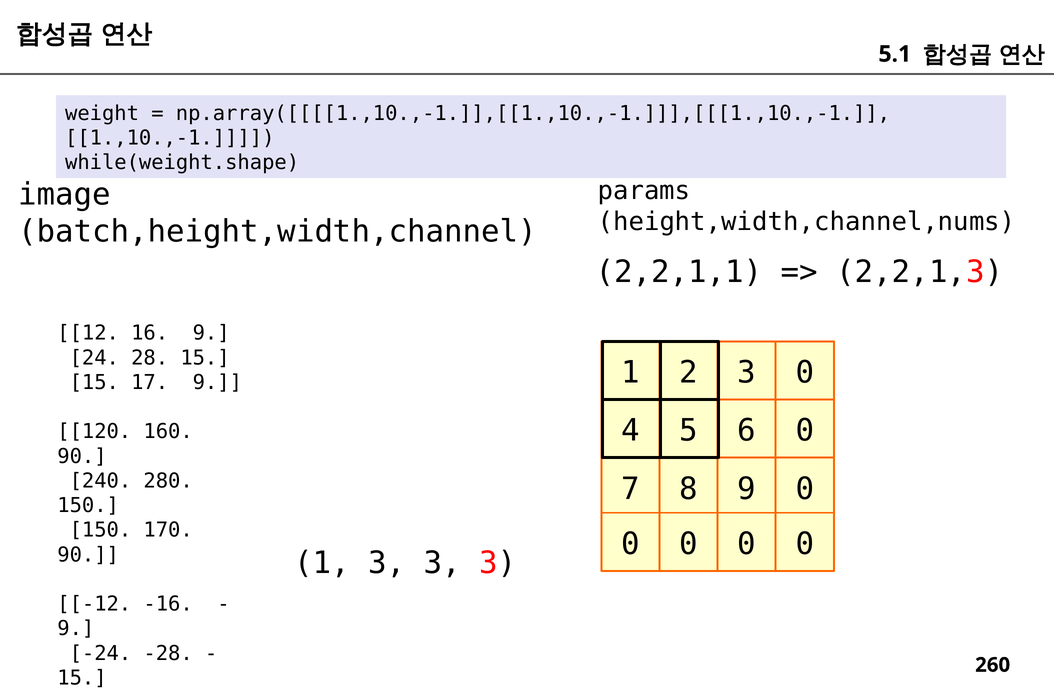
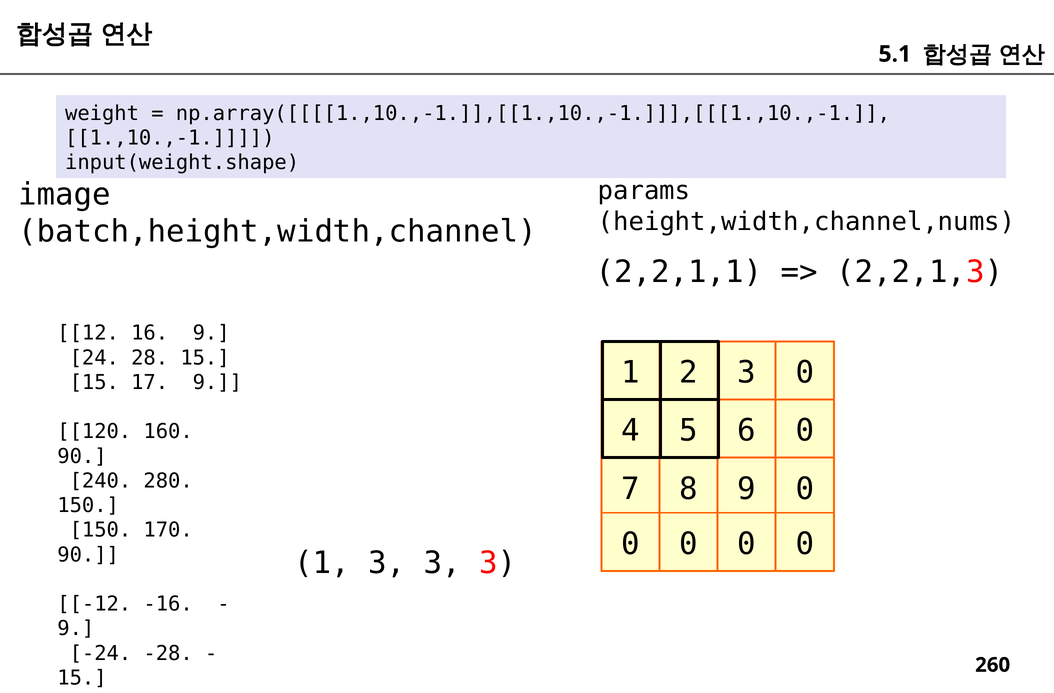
while(weight.shape: while(weight.shape -> input(weight.shape
